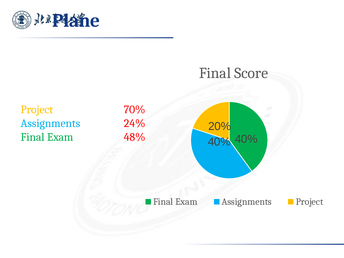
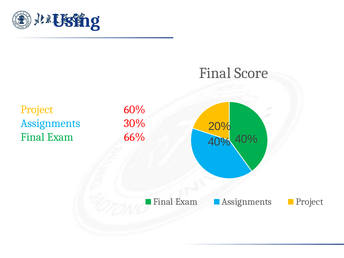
Plane: Plane -> Using
70%: 70% -> 60%
24%: 24% -> 30%
48%: 48% -> 66%
